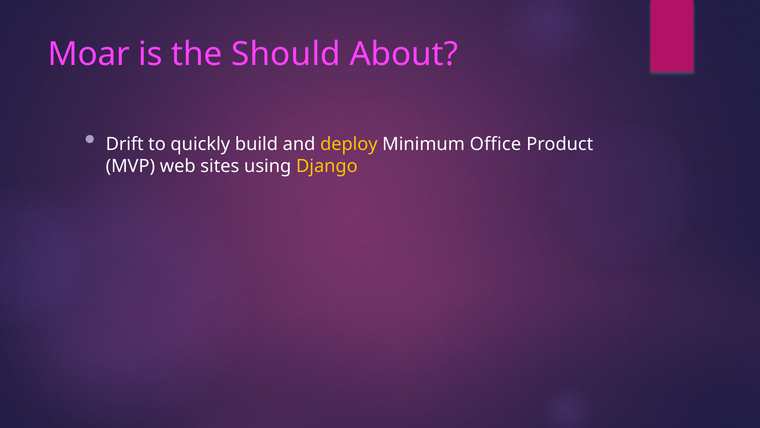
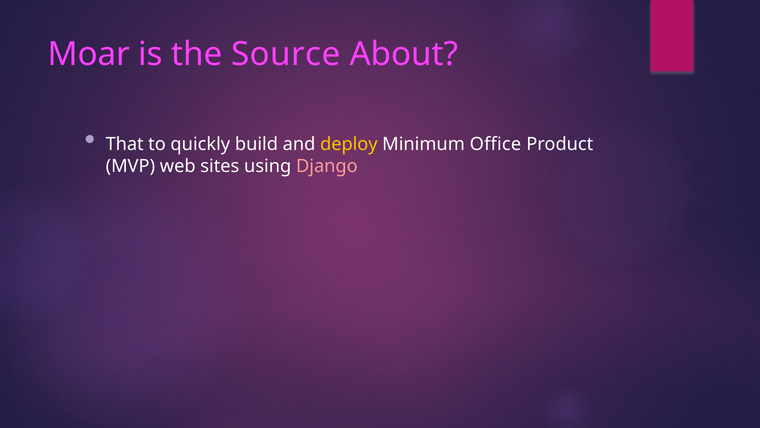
Should: Should -> Source
Drift: Drift -> That
Django colour: yellow -> pink
